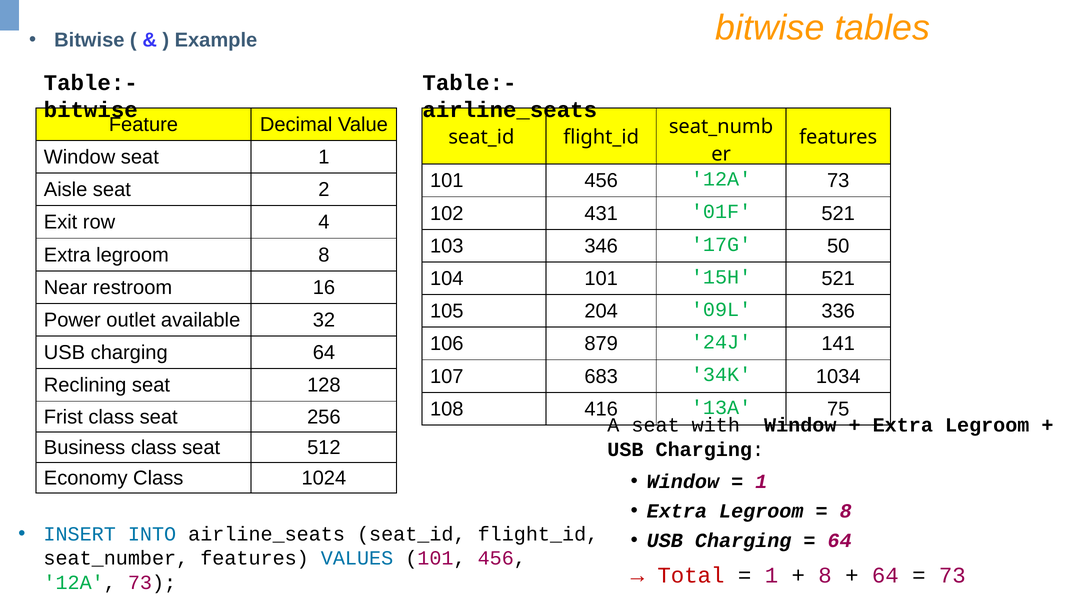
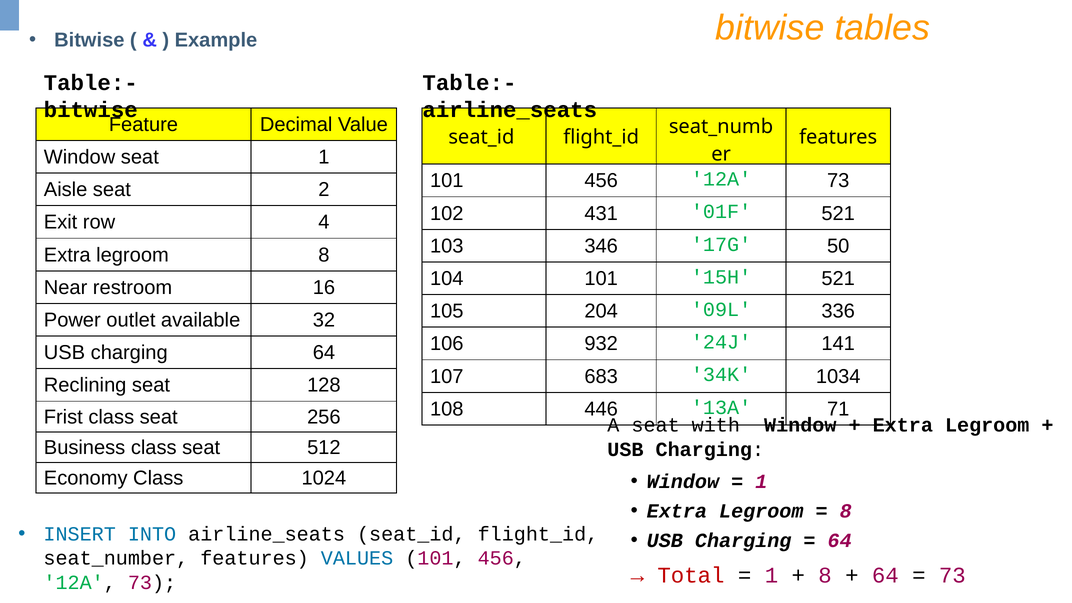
879: 879 -> 932
416: 416 -> 446
75: 75 -> 71
